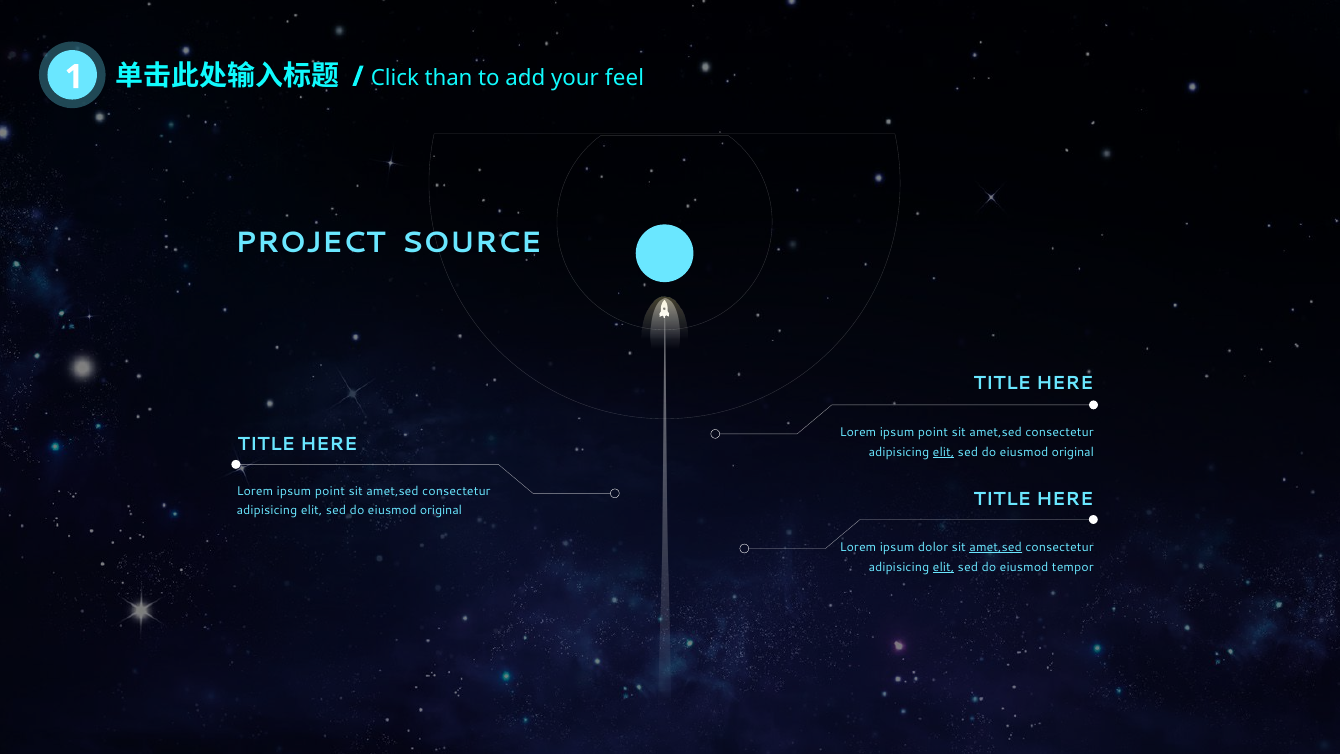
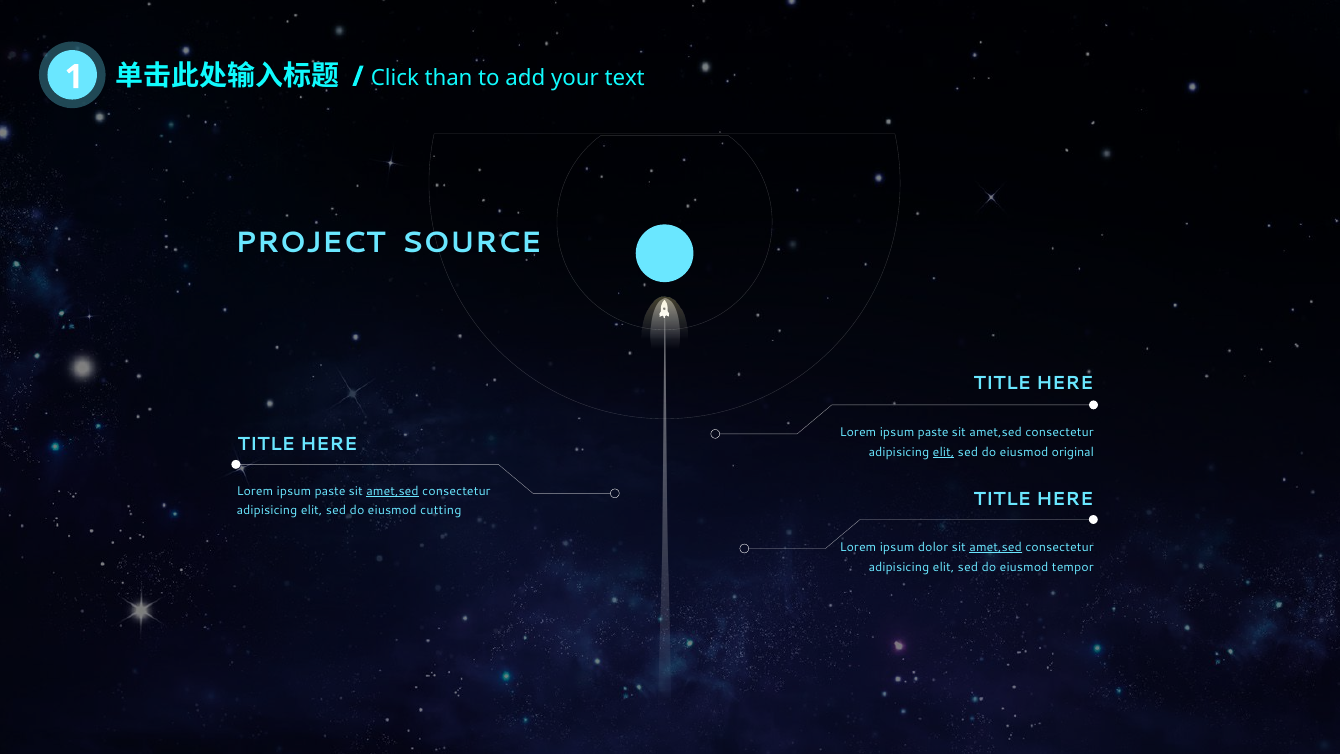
feel: feel -> text
point at (933, 433): point -> paste
point at (330, 491): point -> paste
amet,sed at (393, 491) underline: none -> present
original at (441, 511): original -> cutting
elit at (944, 567) underline: present -> none
